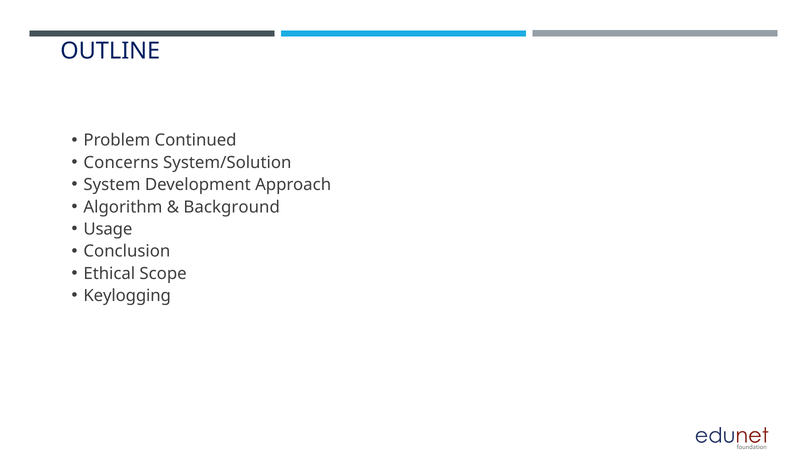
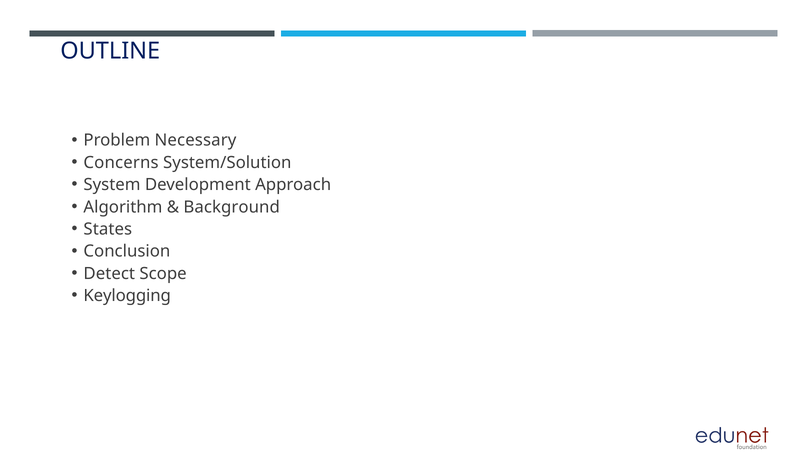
Continued: Continued -> Necessary
Usage: Usage -> States
Ethical: Ethical -> Detect
